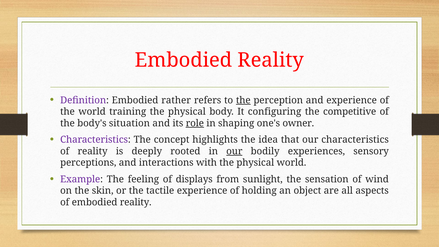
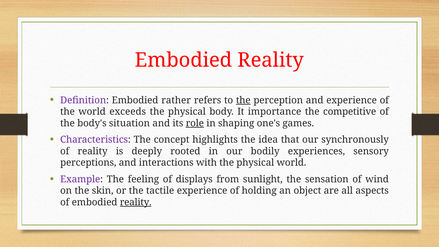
training: training -> exceeds
configuring: configuring -> importance
owner: owner -> games
our characteristics: characteristics -> synchronously
our at (234, 151) underline: present -> none
reality at (136, 202) underline: none -> present
